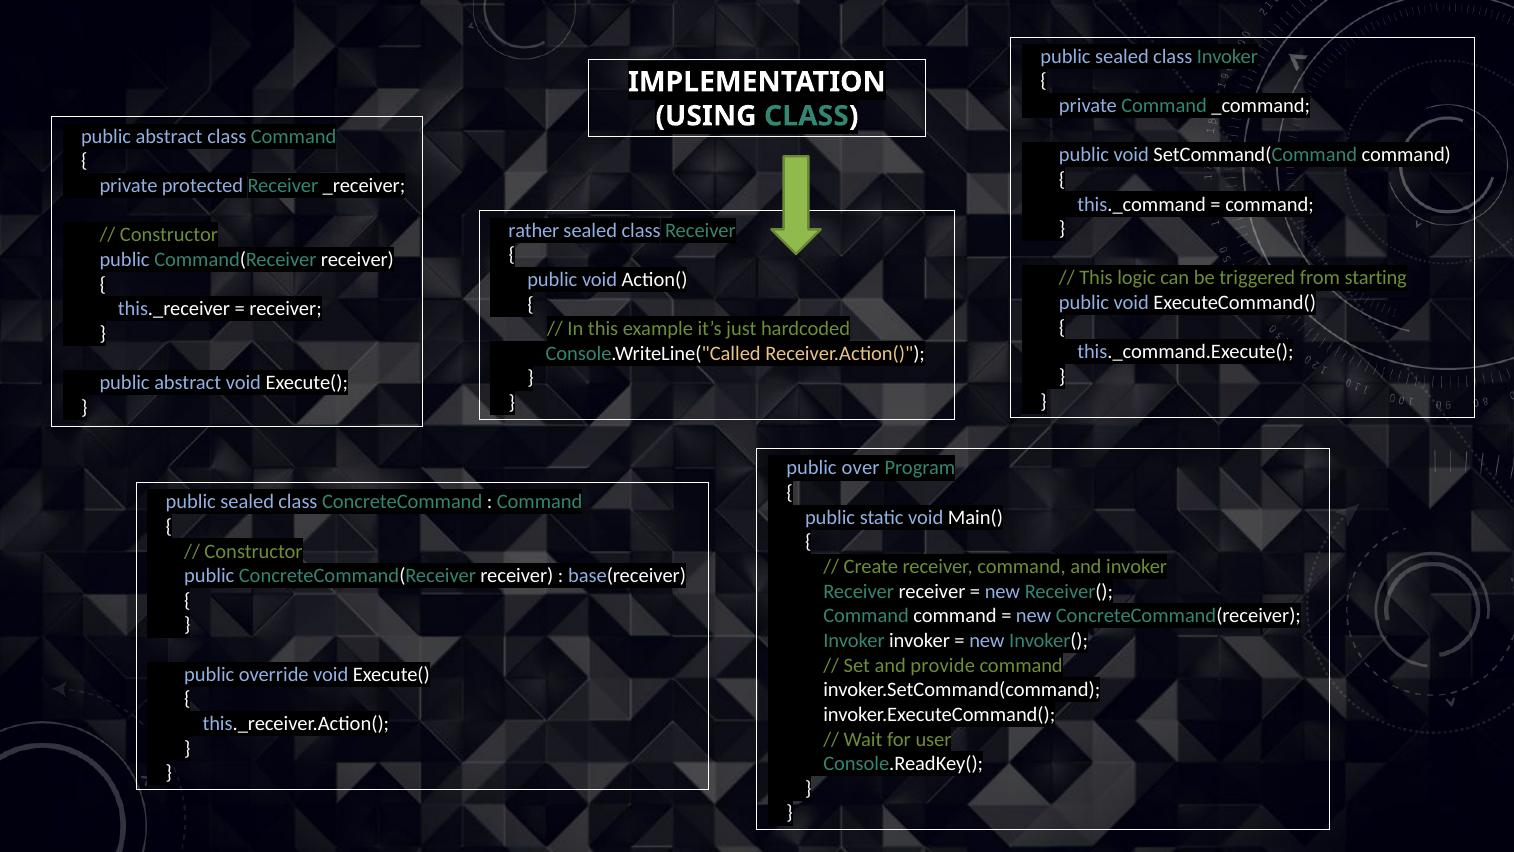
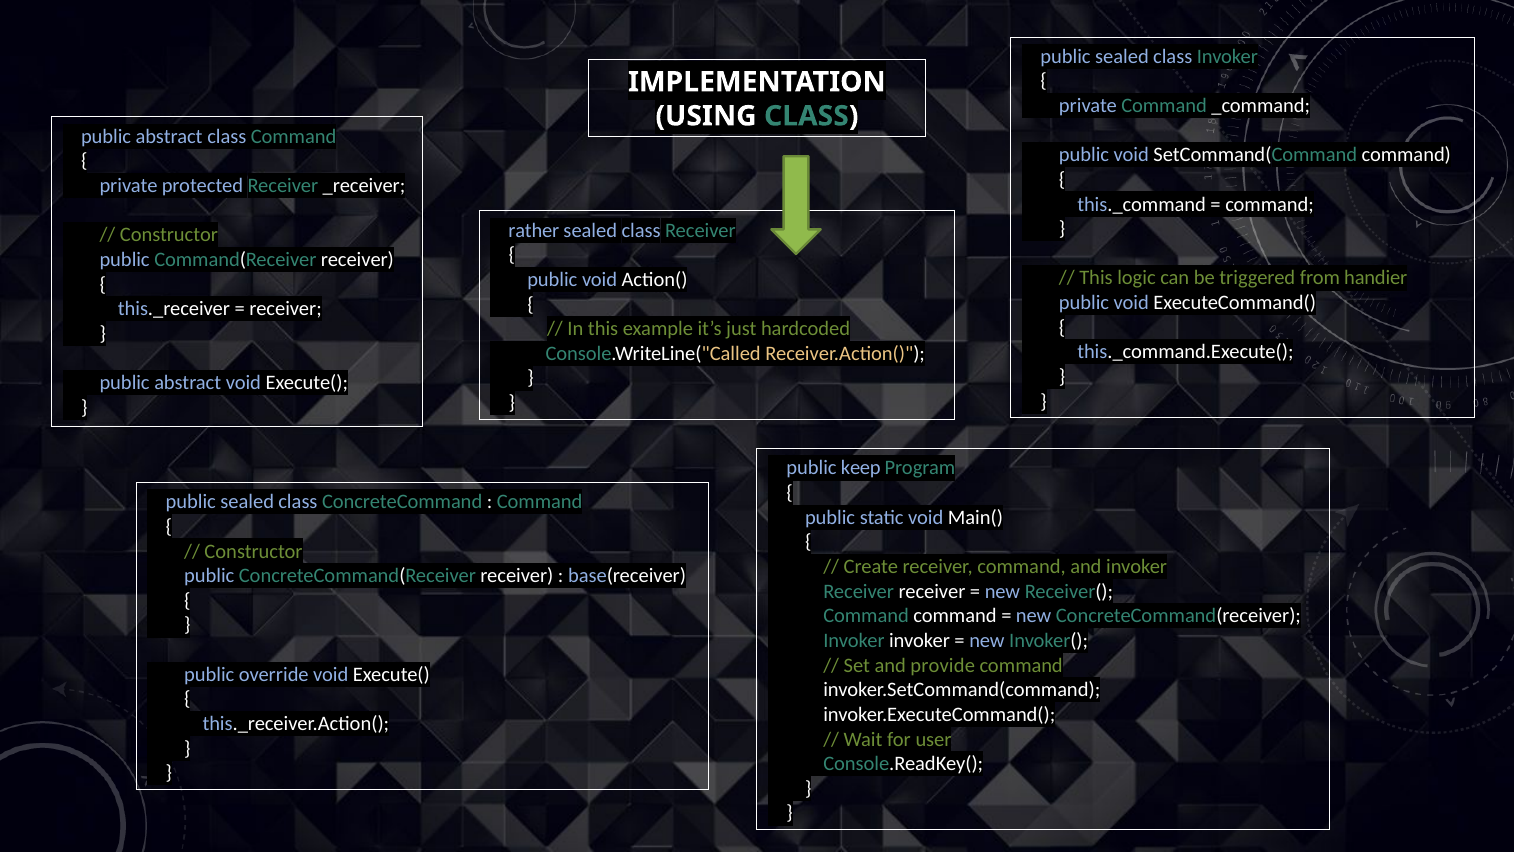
starting: starting -> handier
over: over -> keep
